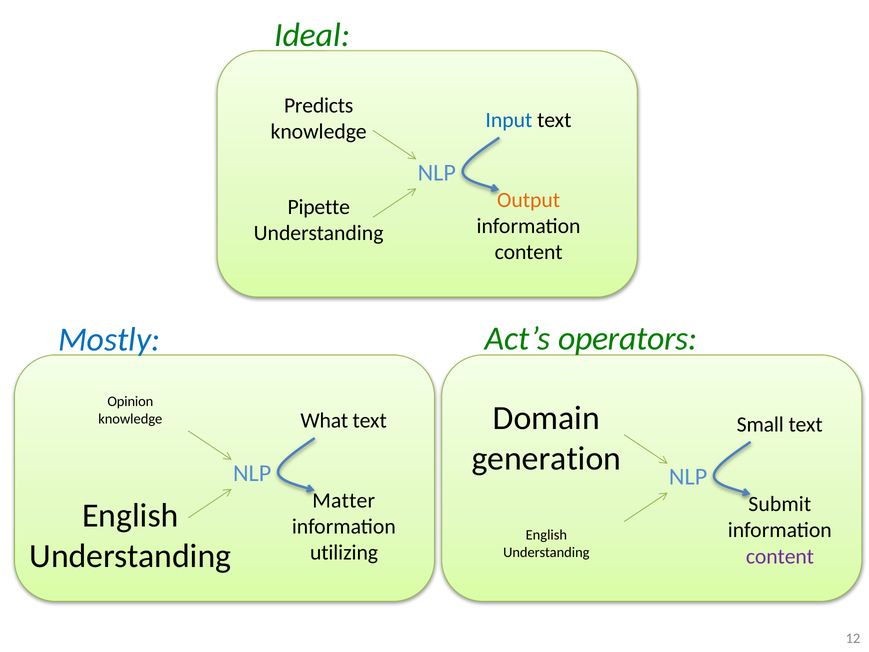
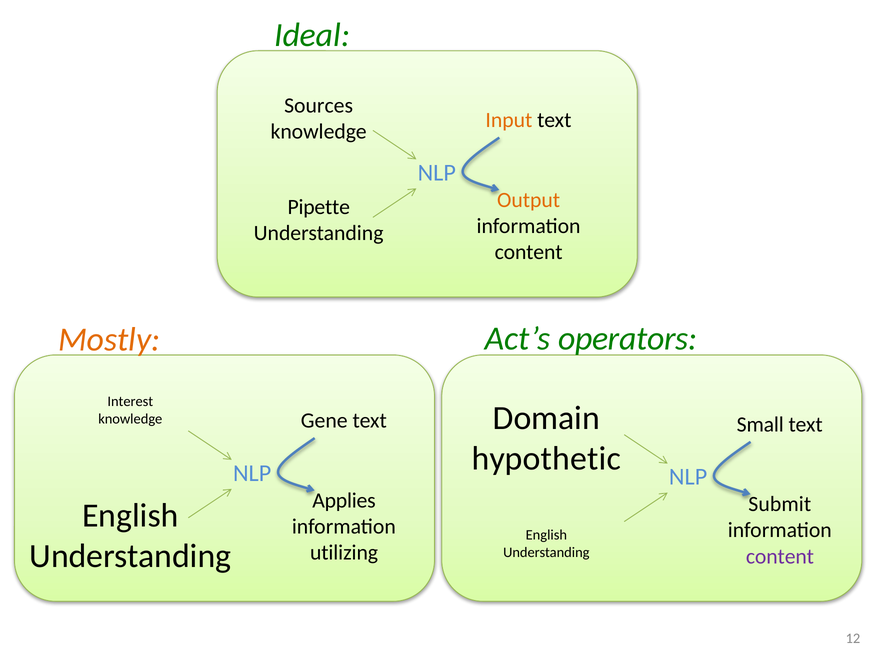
Predicts: Predicts -> Sources
Input colour: blue -> orange
Mostly colour: blue -> orange
Opinion: Opinion -> Interest
What: What -> Gene
generation: generation -> hypothetic
Matter: Matter -> Applies
